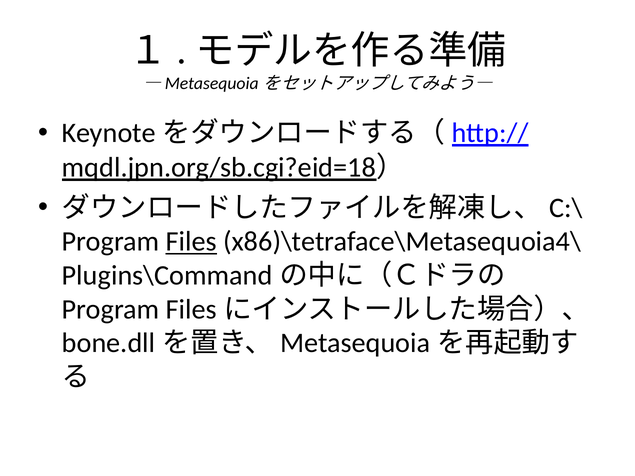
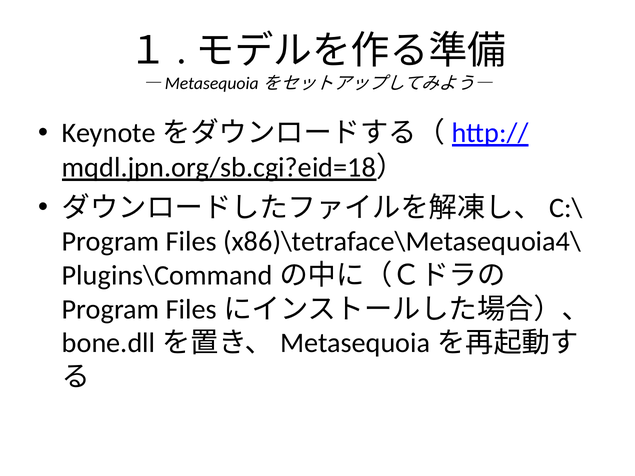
Files underline: present -> none
